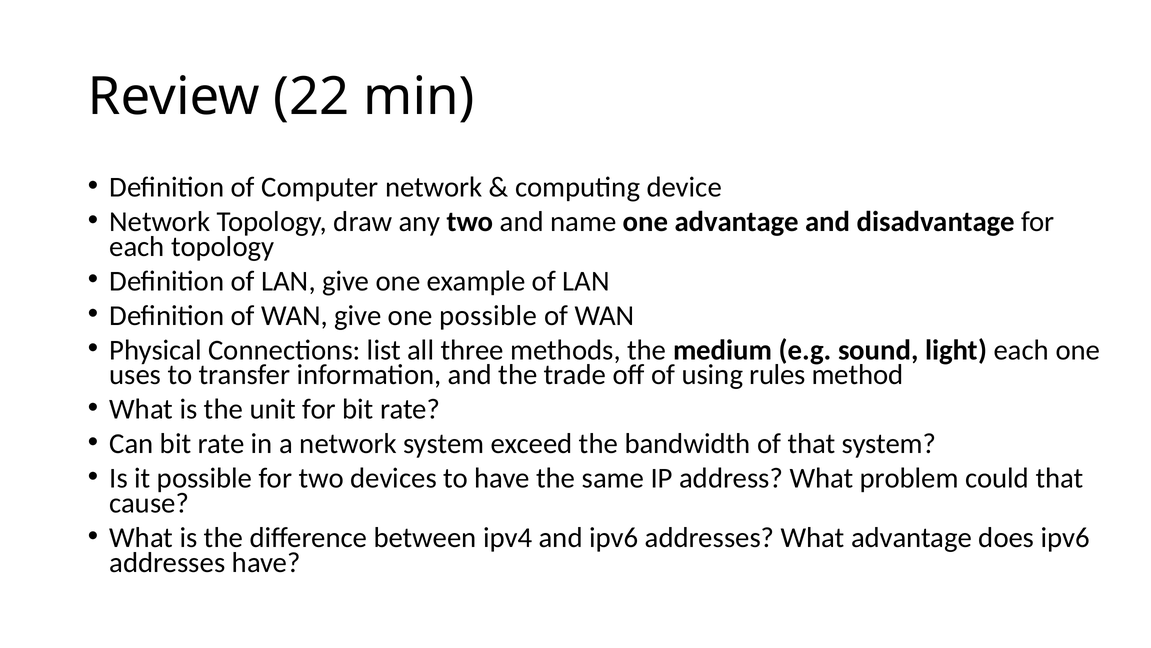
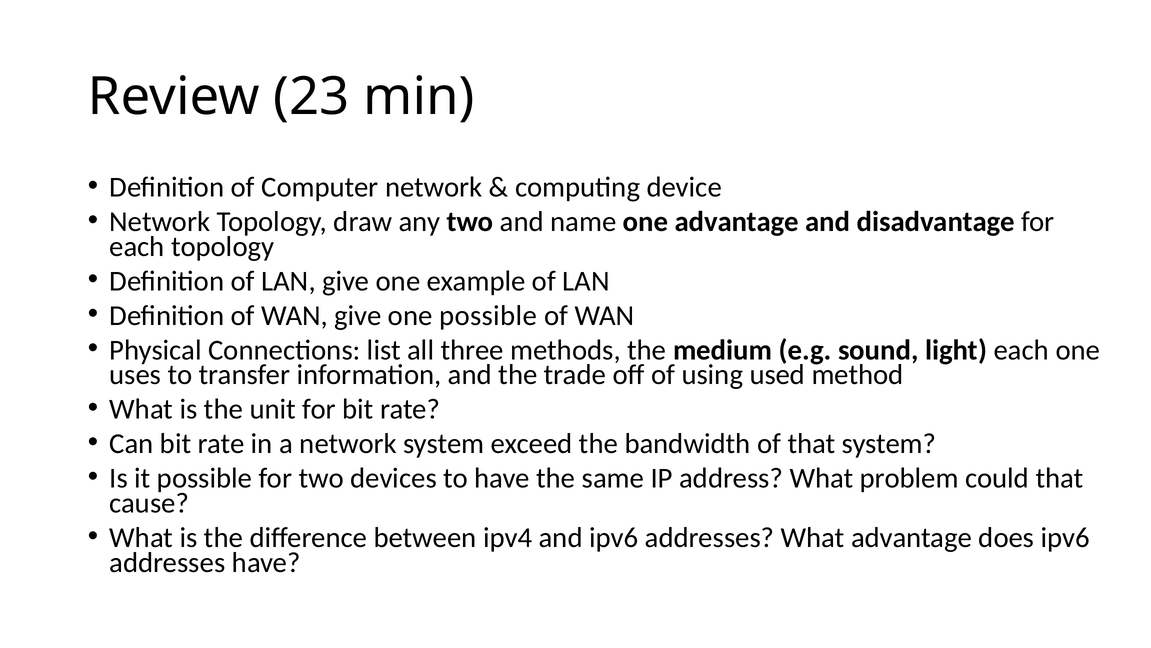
22: 22 -> 23
rules: rules -> used
